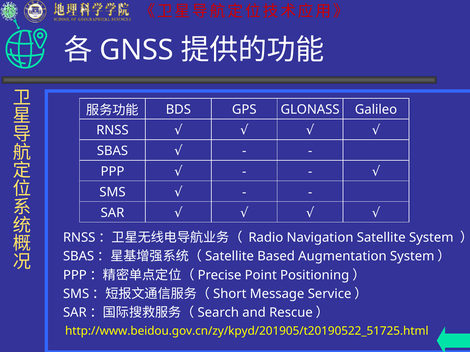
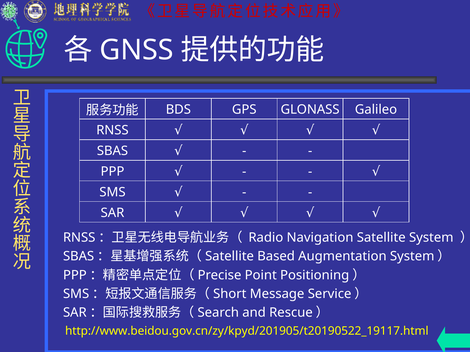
http://www.beidou.gov.cn/zy/kpyd/201905/t20190522_51725.html: http://www.beidou.gov.cn/zy/kpyd/201905/t20190522_51725.html -> http://www.beidou.gov.cn/zy/kpyd/201905/t20190522_19117.html
